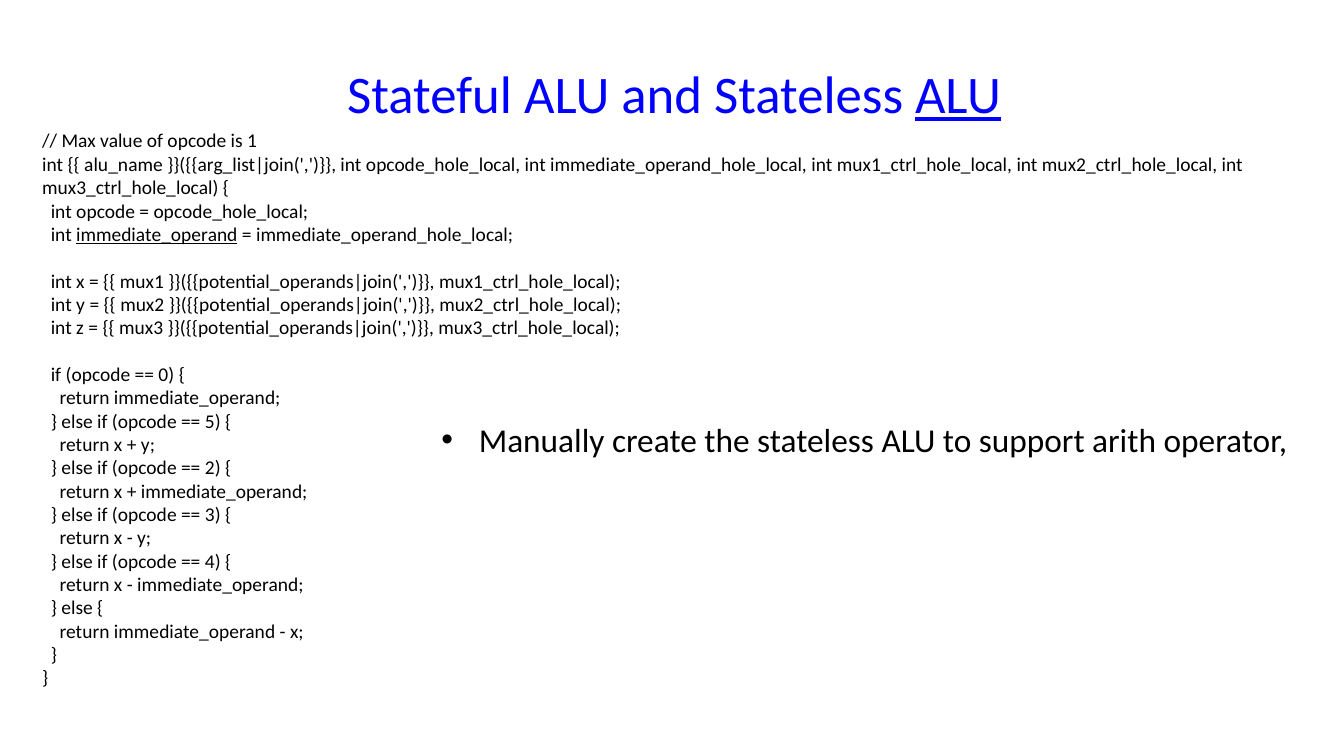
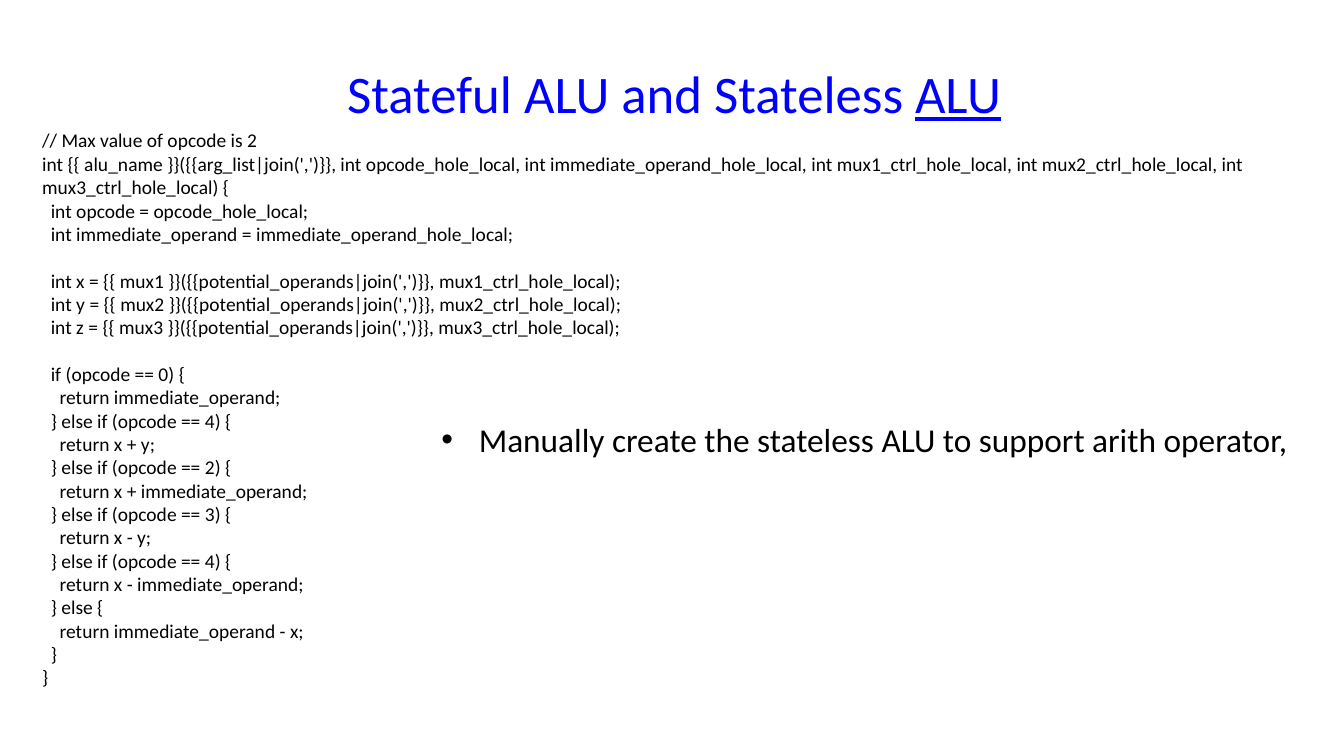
is 1: 1 -> 2
immediate_operand at (157, 235) underline: present -> none
5 at (213, 422): 5 -> 4
